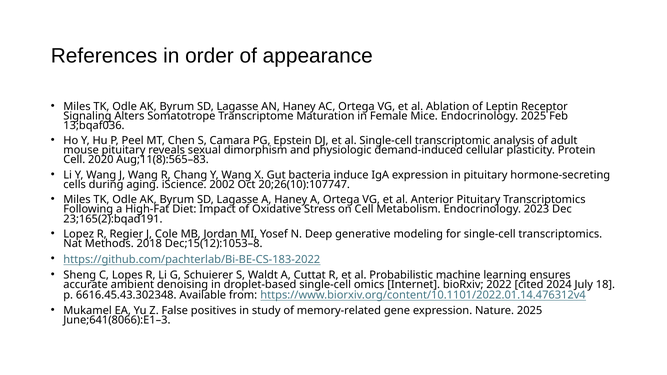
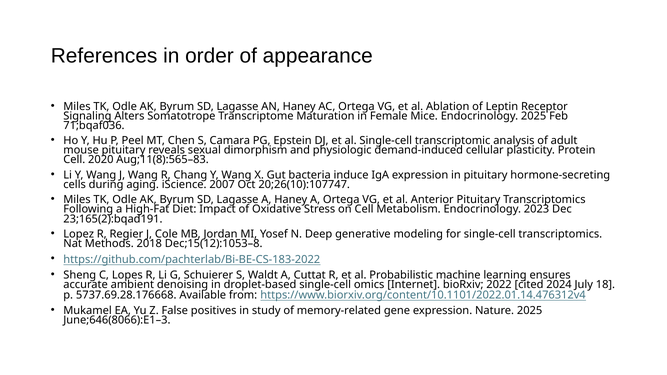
13;bqaf036: 13;bqaf036 -> 71;bqaf036
2002: 2002 -> 2007
6616.45.43.302348: 6616.45.43.302348 -> 5737.69.28.176668
June;641(8066):E1–3: June;641(8066):E1–3 -> June;646(8066):E1–3
